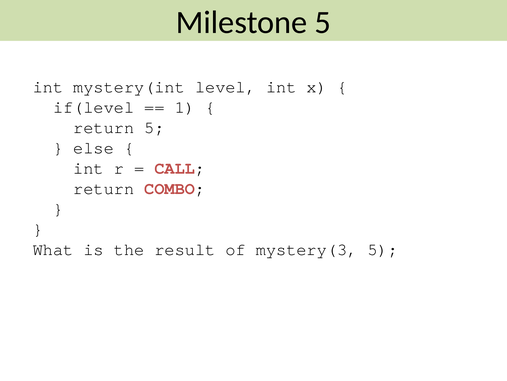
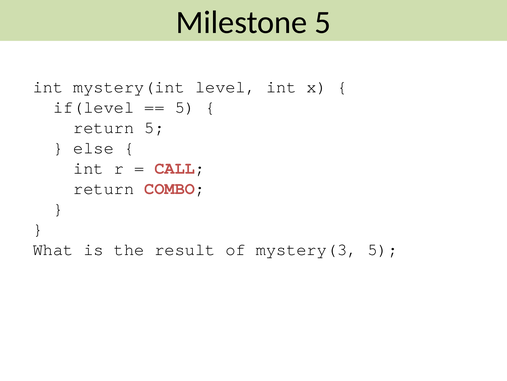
1 at (185, 107): 1 -> 5
